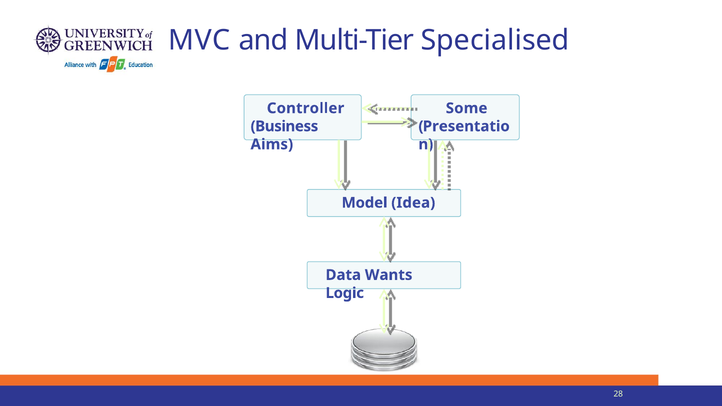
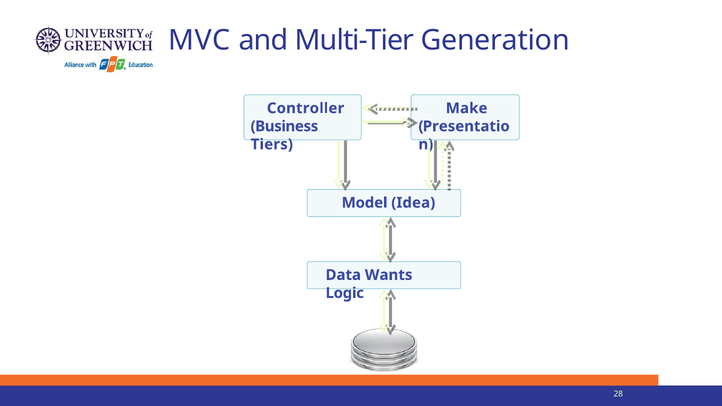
Specialised: Specialised -> Generation
Some: Some -> Make
Aims: Aims -> Tiers
